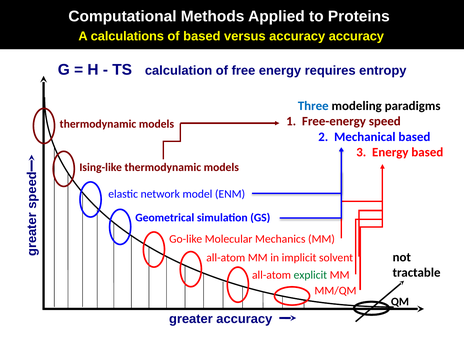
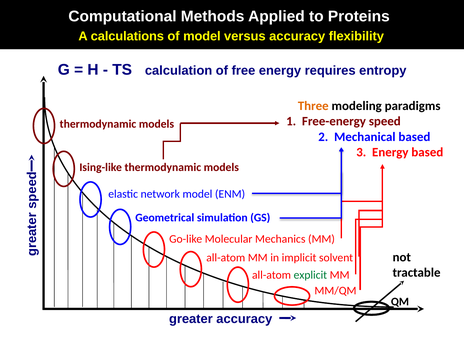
of based: based -> model
accuracy accuracy: accuracy -> flexibility
Three colour: blue -> orange
